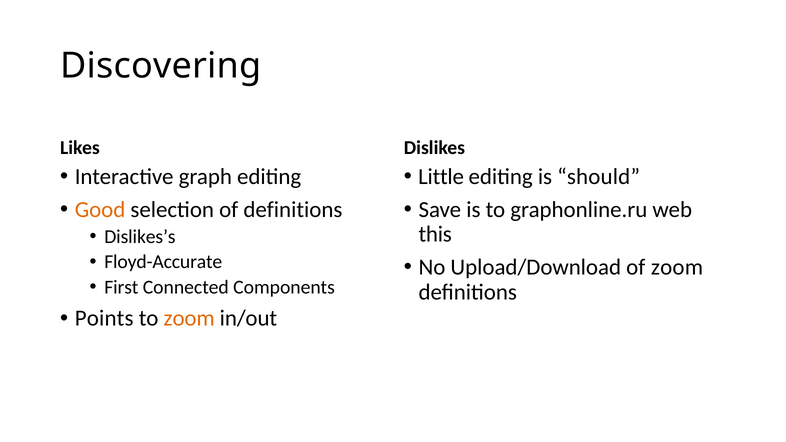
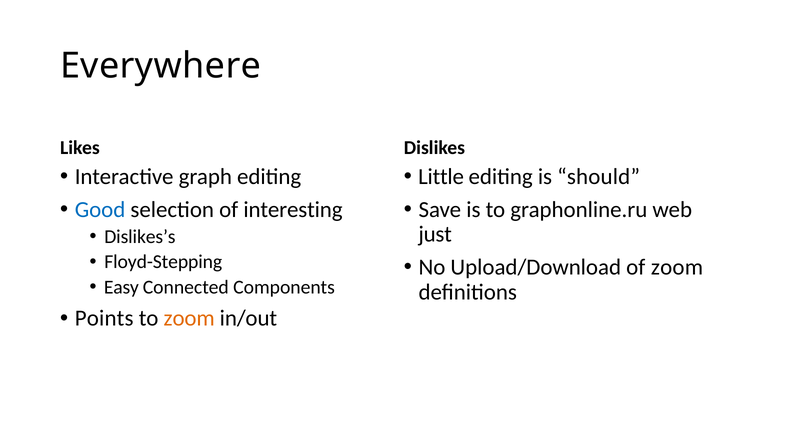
Discovering: Discovering -> Everywhere
Good colour: orange -> blue
of definitions: definitions -> interesting
this: this -> just
Floyd-Accurate: Floyd-Accurate -> Floyd-Stepping
First: First -> Easy
